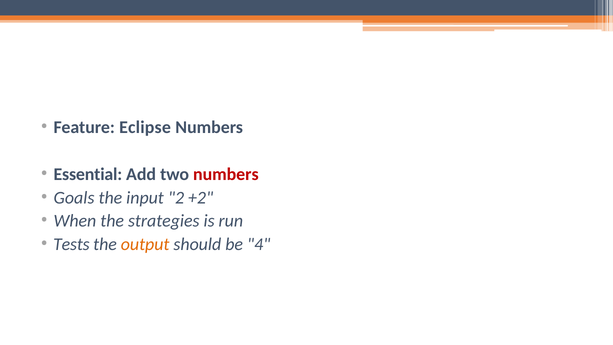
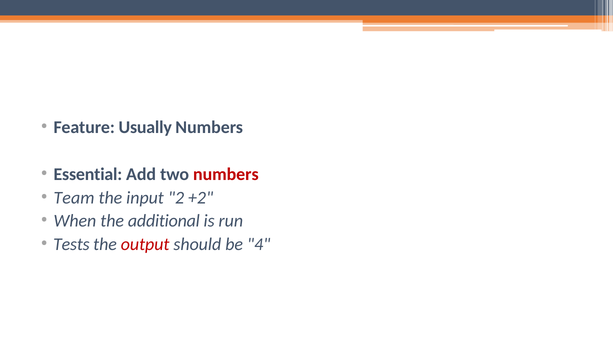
Eclipse: Eclipse -> Usually
Goals: Goals -> Team
strategies: strategies -> additional
output colour: orange -> red
